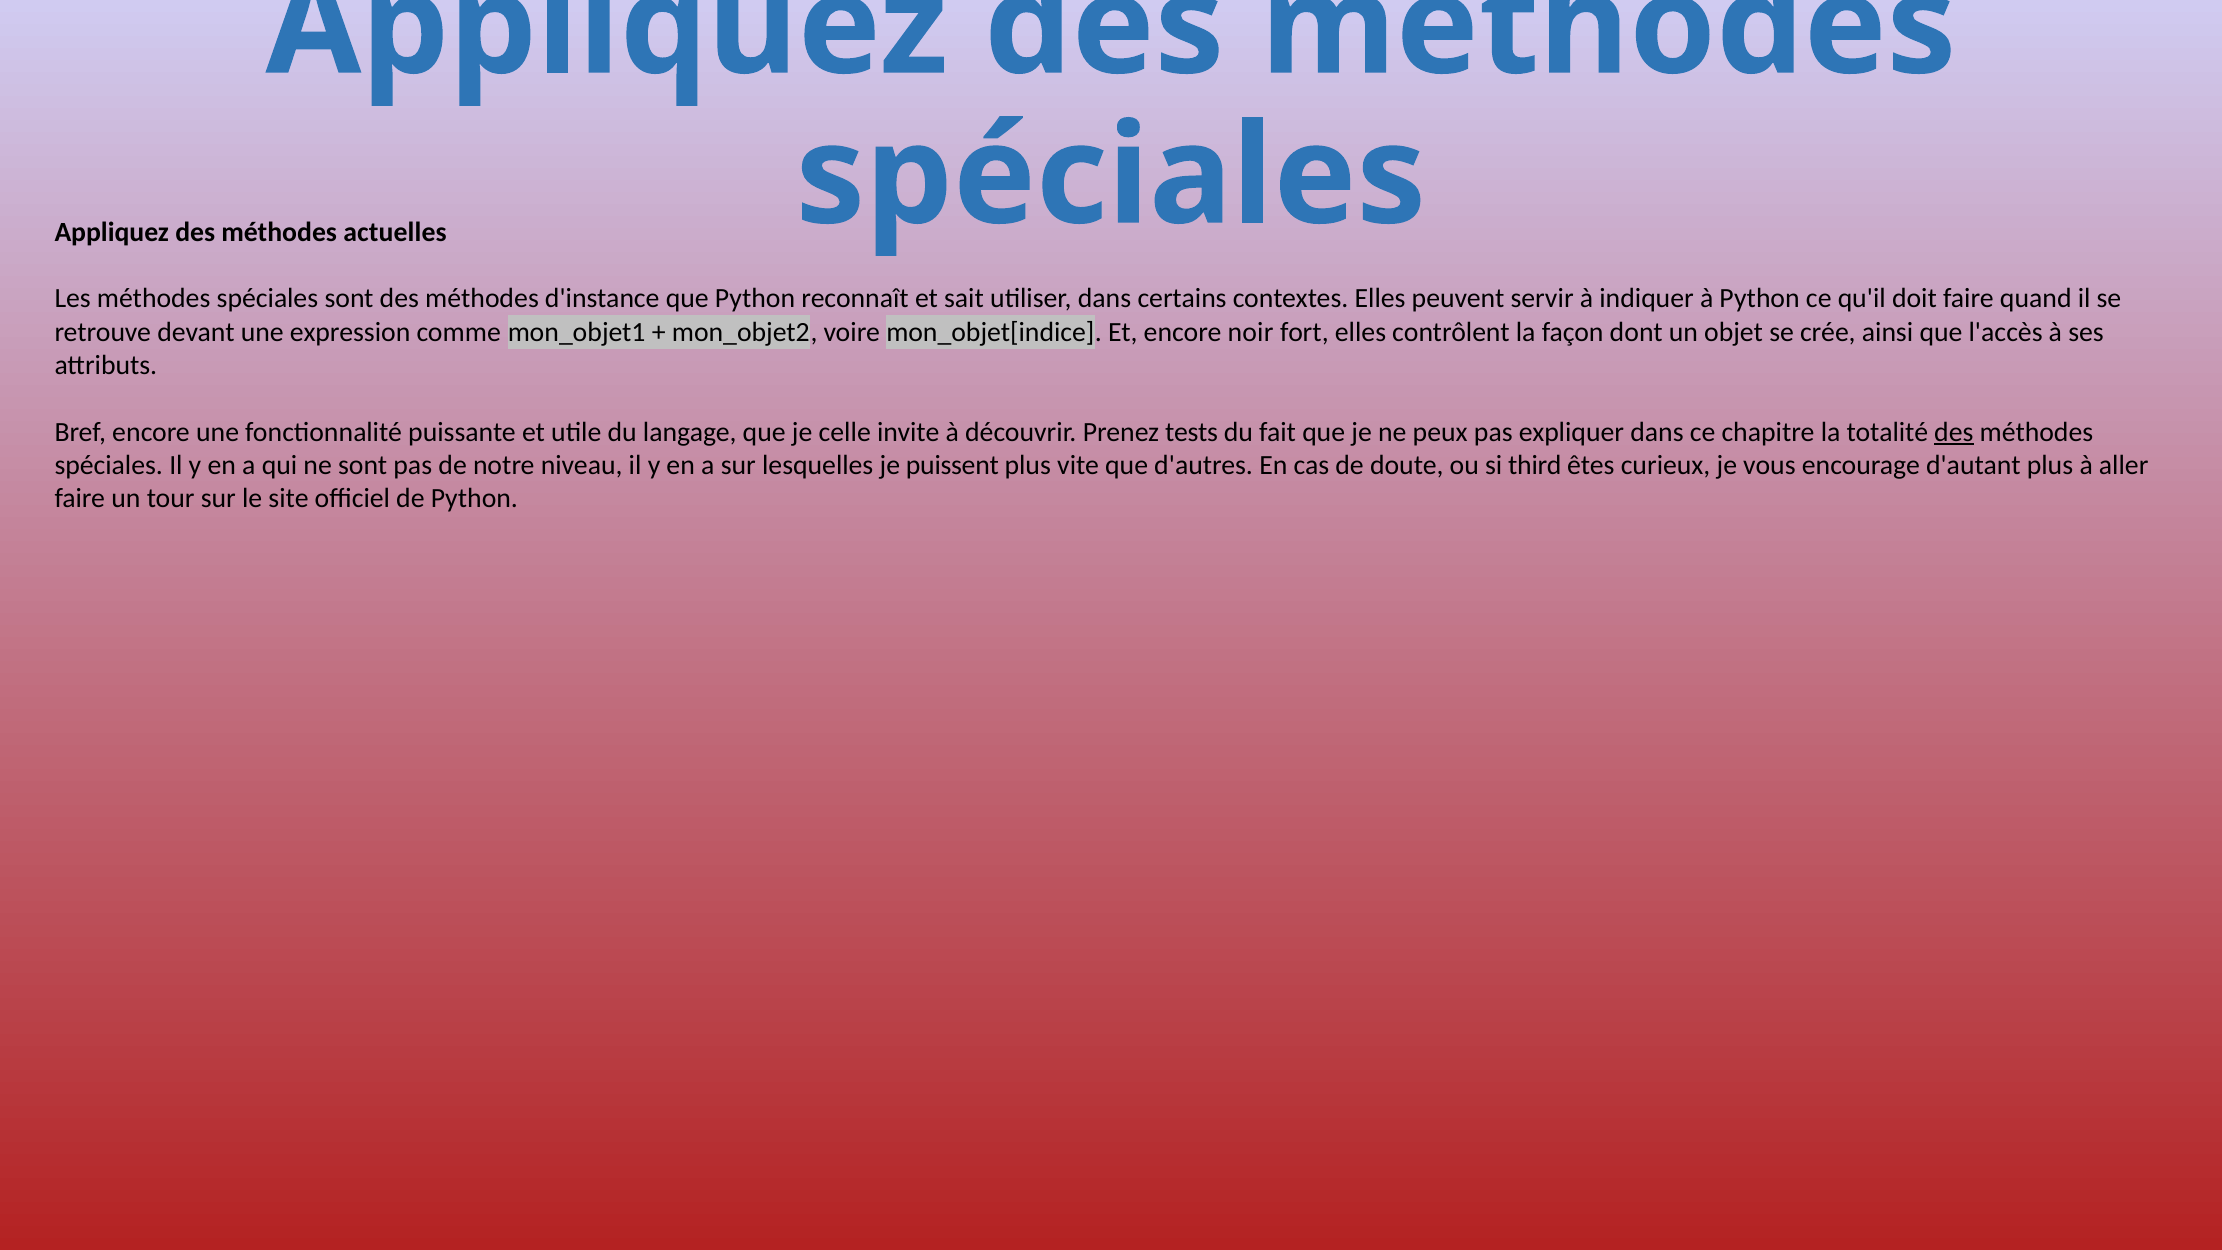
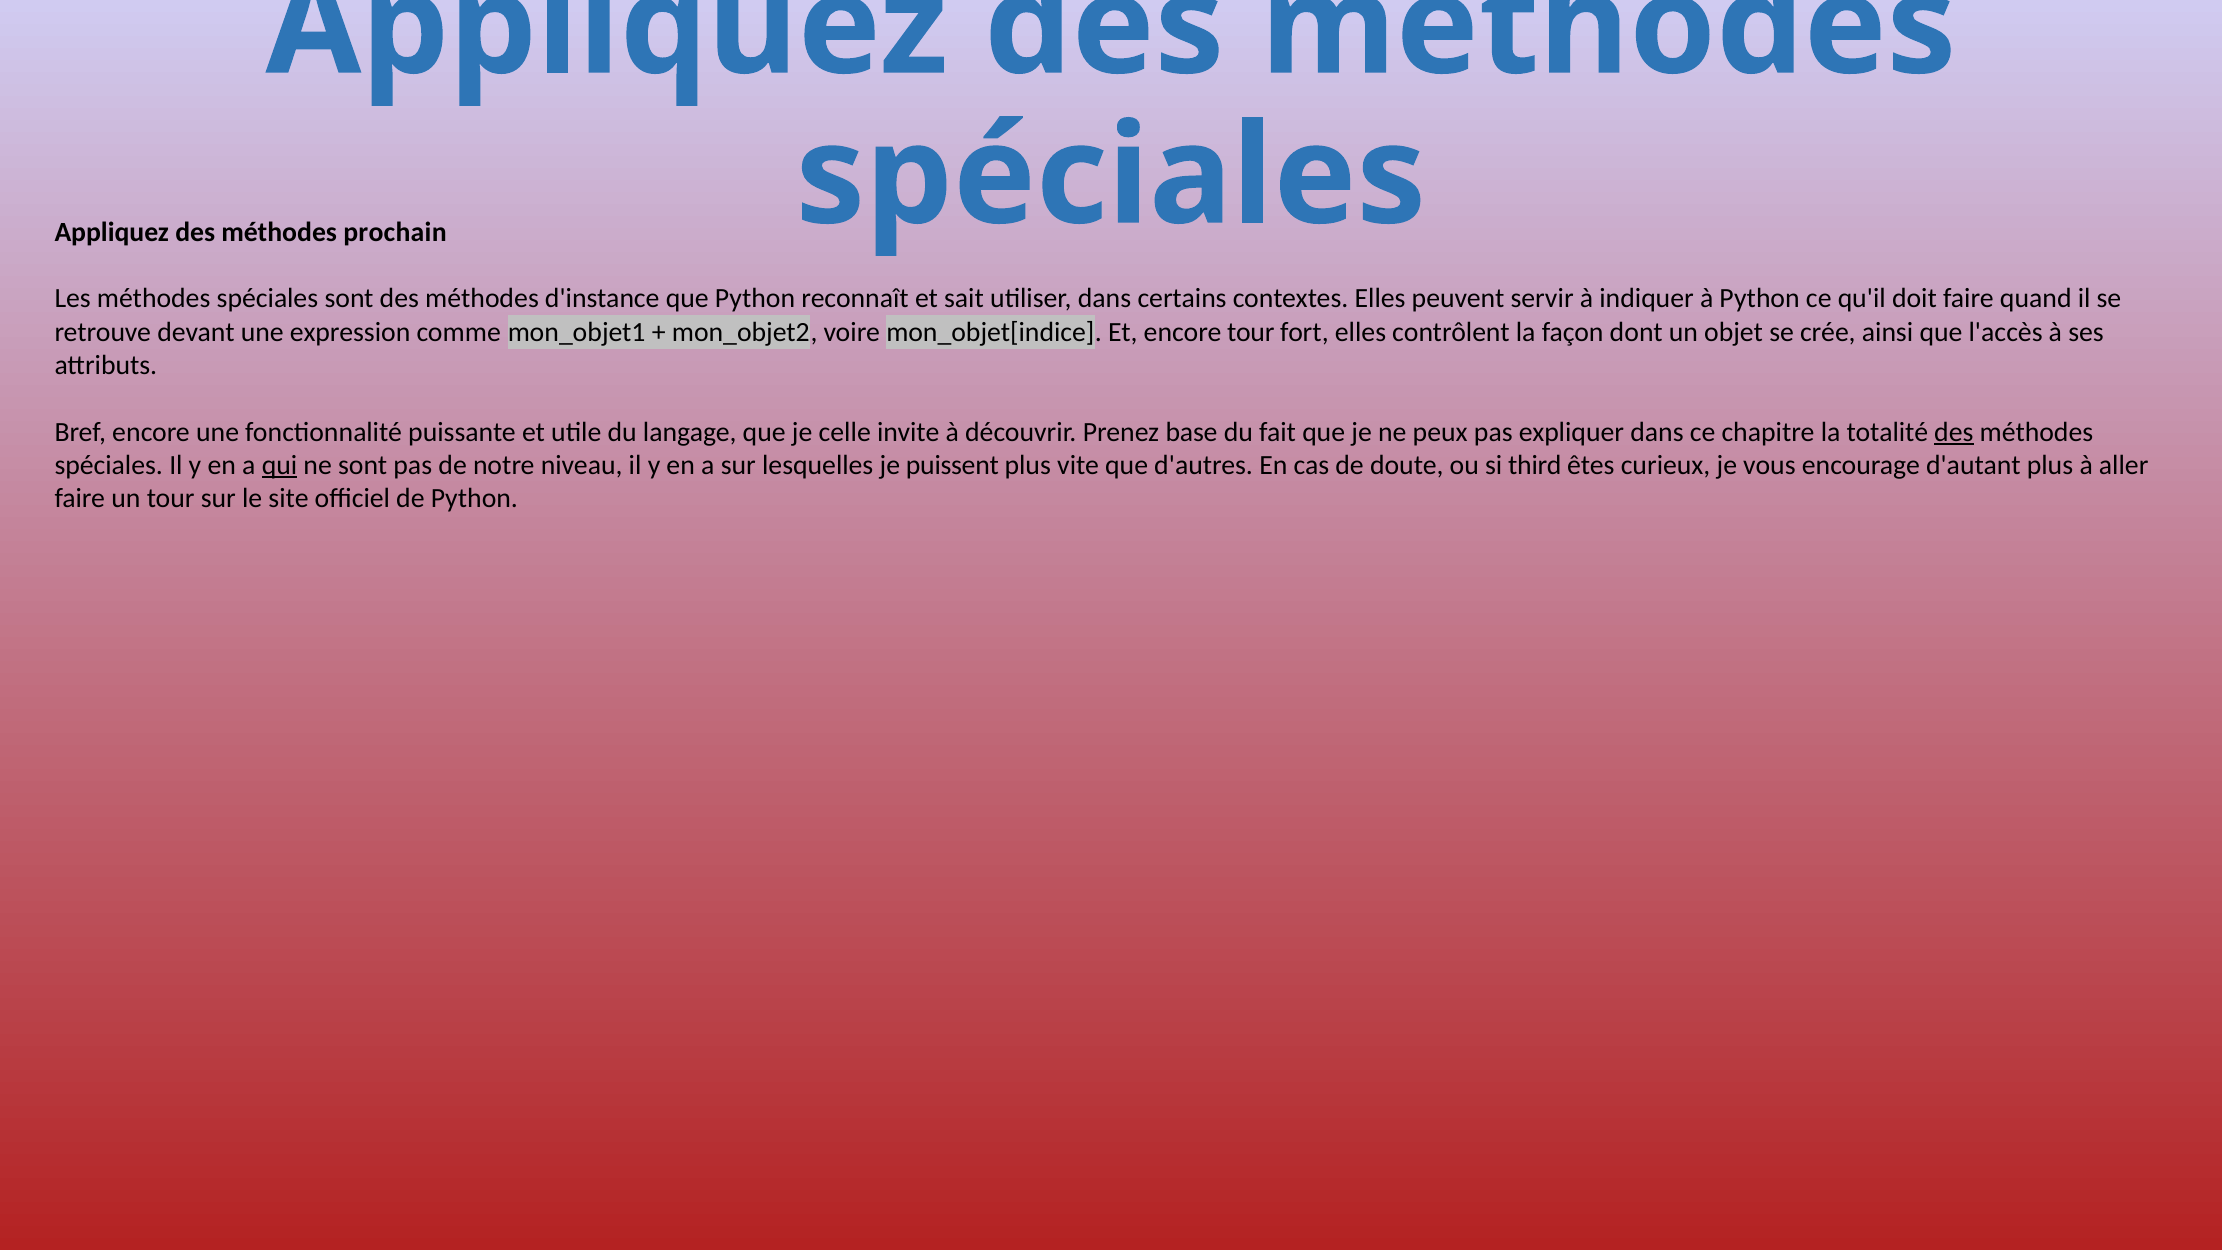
actuelles: actuelles -> prochain
encore noir: noir -> tour
tests: tests -> base
qui underline: none -> present
